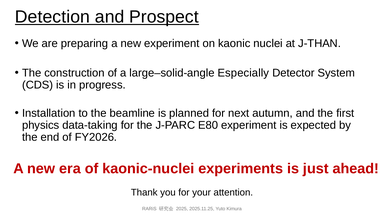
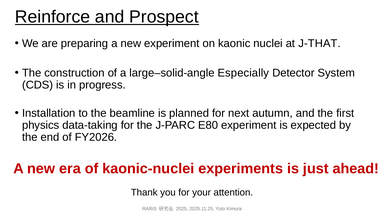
Detection: Detection -> Reinforce
J-THAN: J-THAN -> J-THAT
